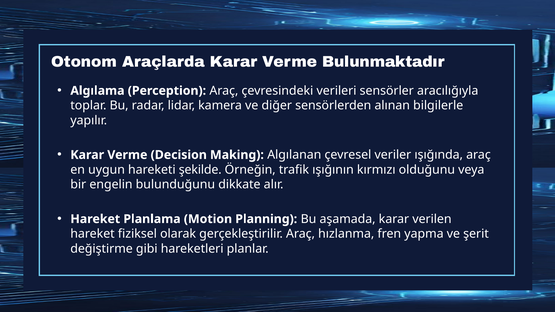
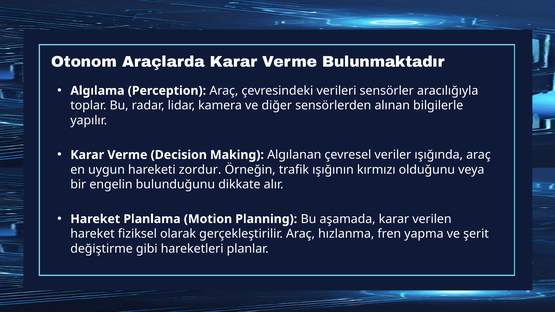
şekilde: şekilde -> zordur
